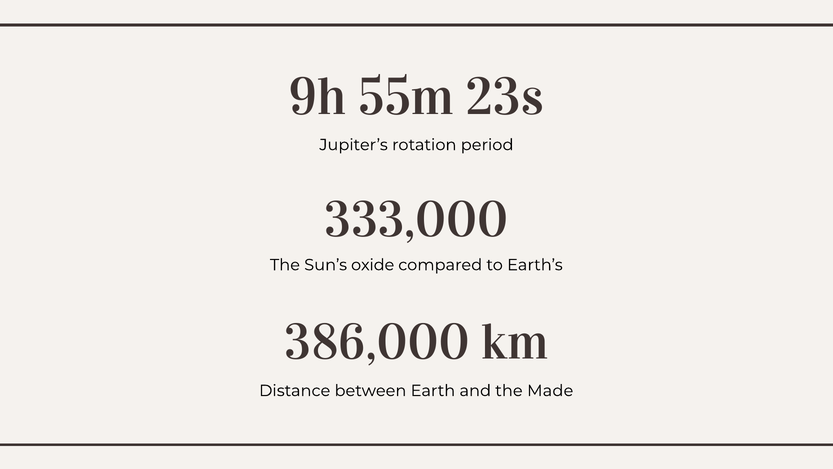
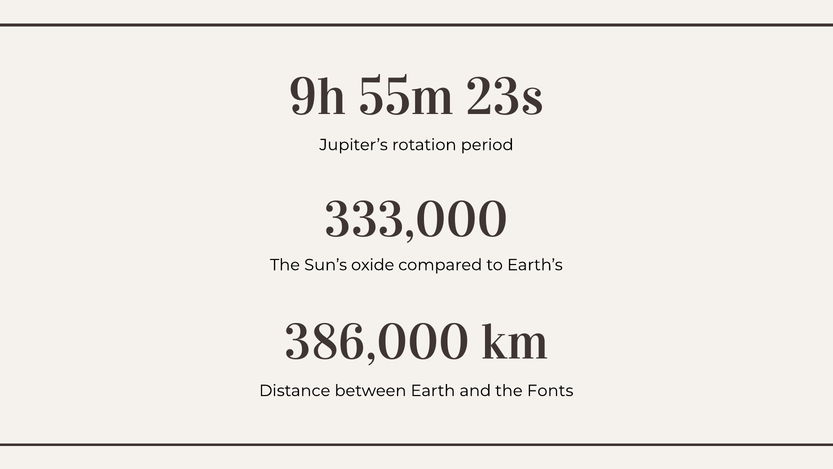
Made: Made -> Fonts
